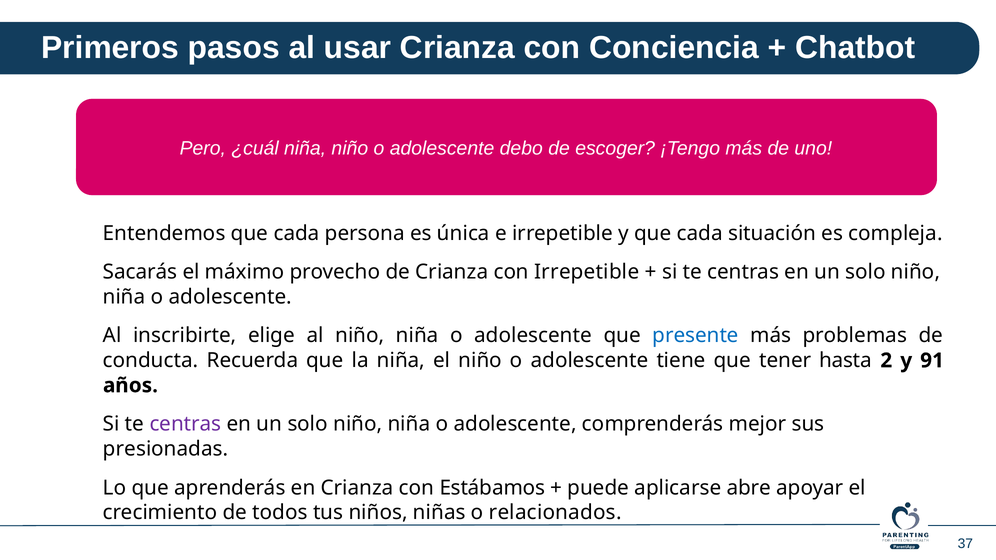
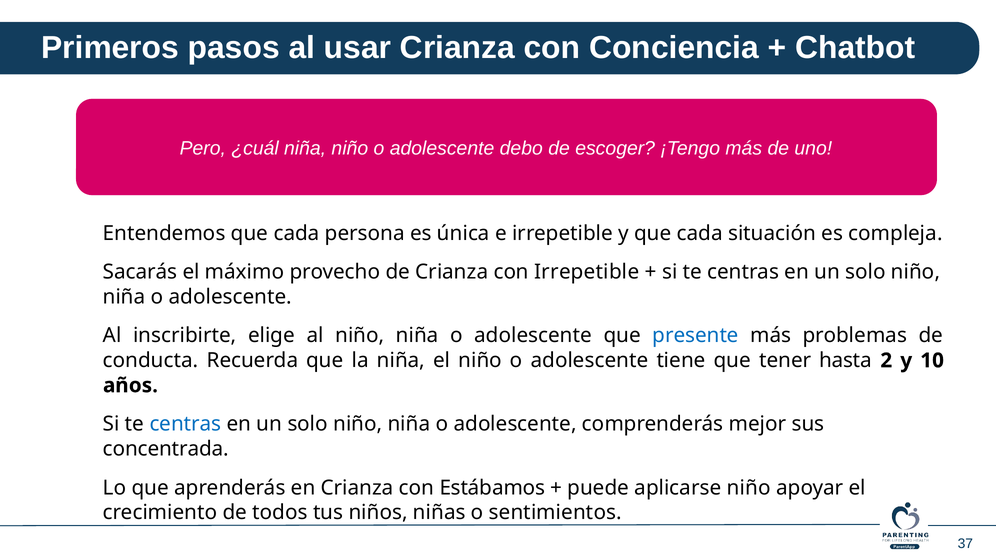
91: 91 -> 10
centras at (185, 424) colour: purple -> blue
presionadas: presionadas -> concentrada
aplicarse abre: abre -> niño
relacionados: relacionados -> sentimientos
